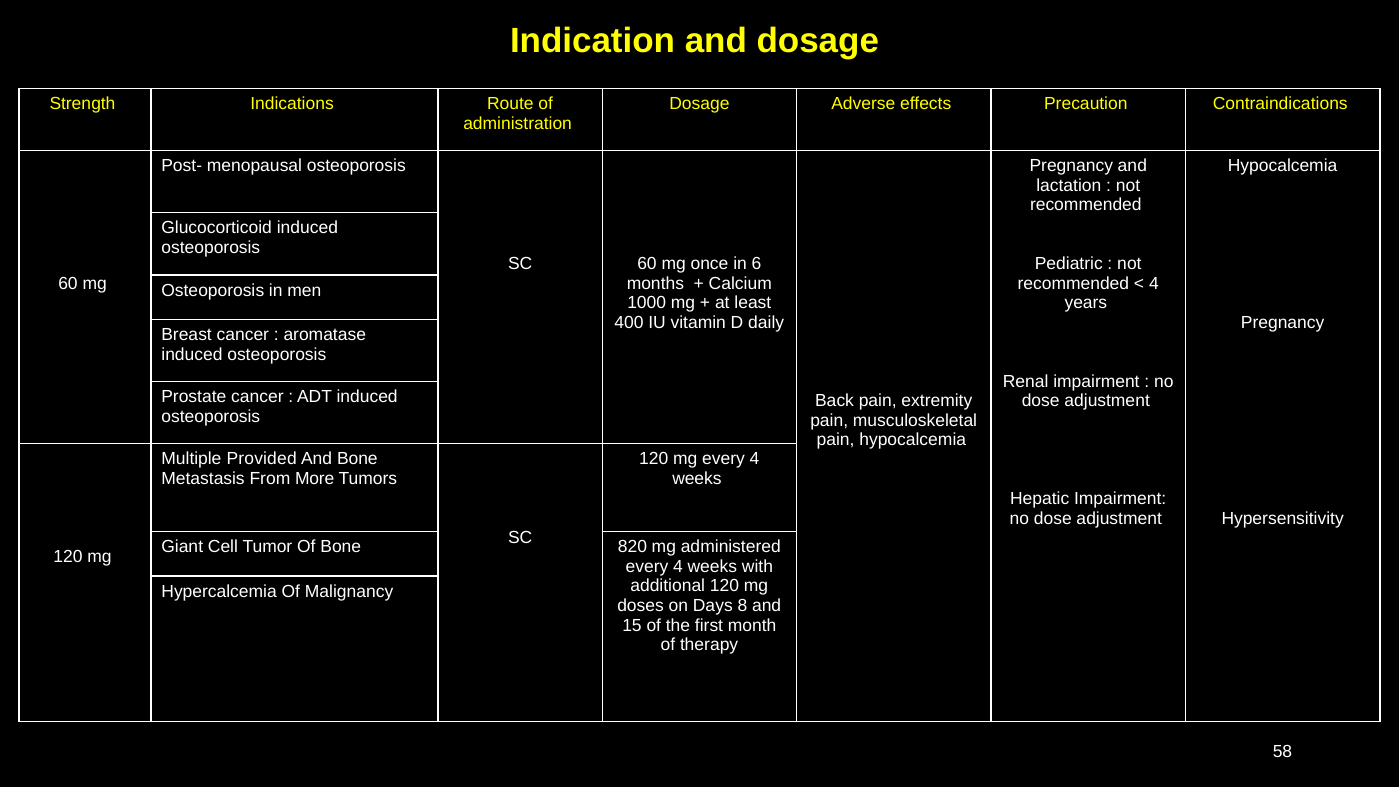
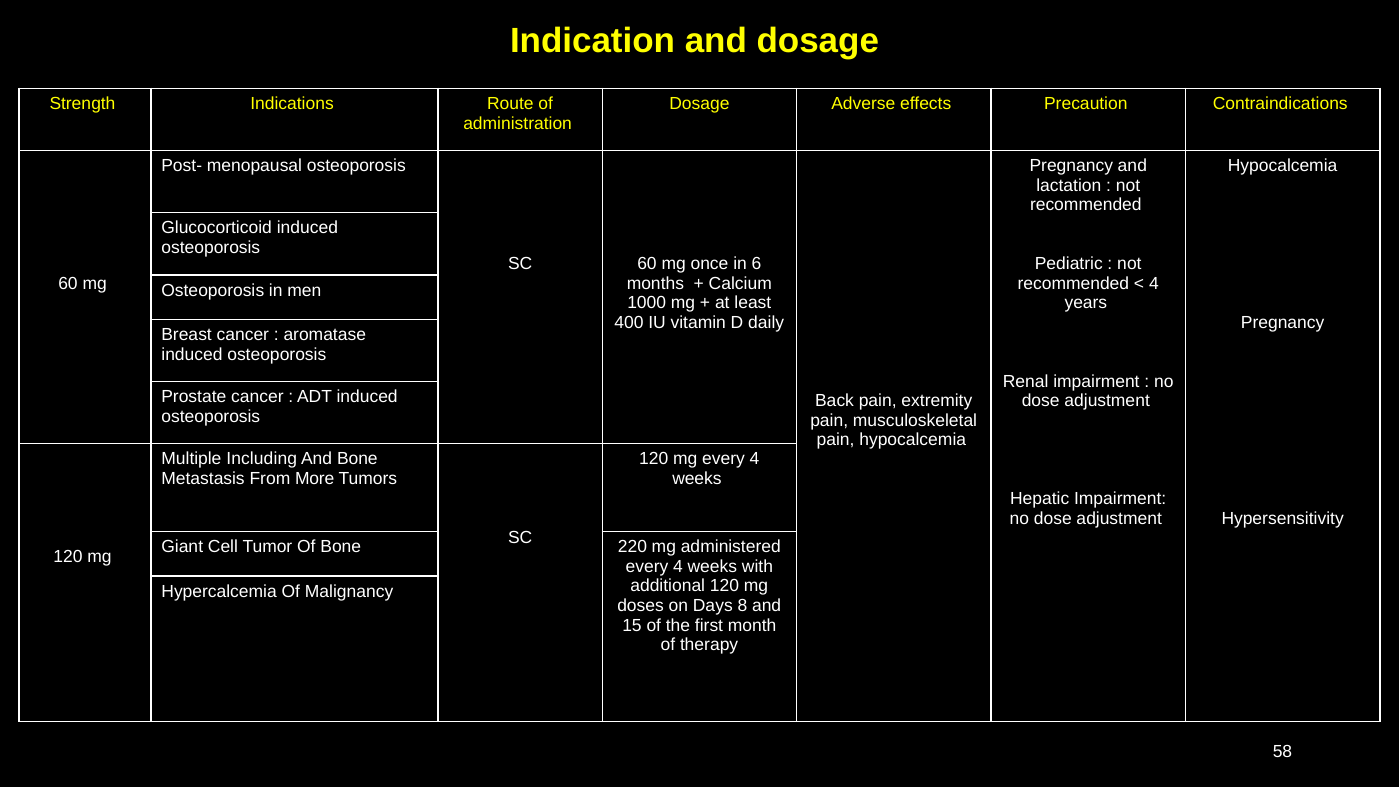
Provided: Provided -> Including
820: 820 -> 220
